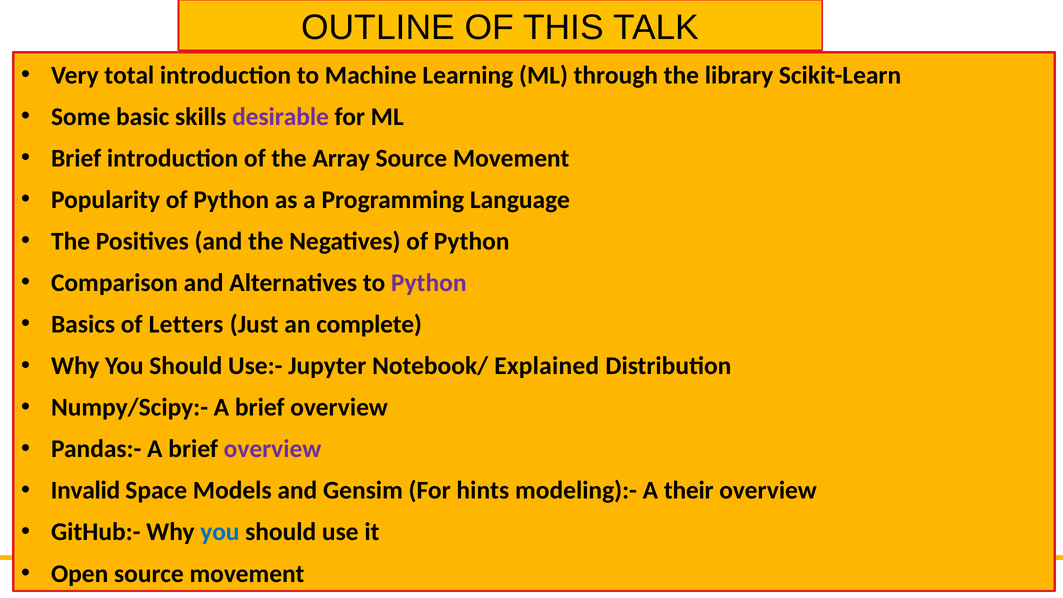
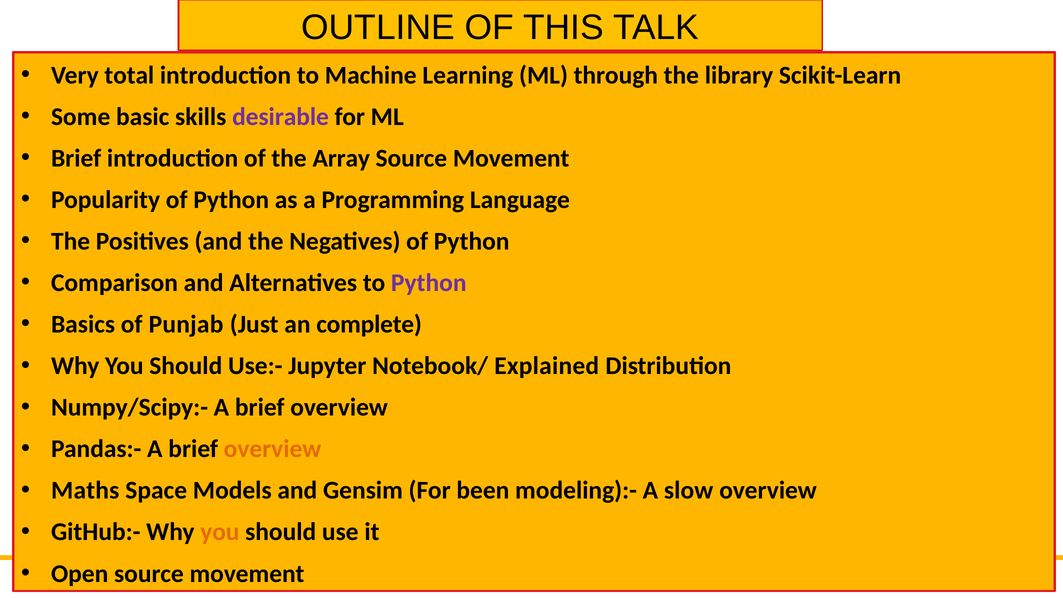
Letters: Letters -> Punjab
overview at (273, 449) colour: purple -> orange
Invalid: Invalid -> Maths
hints: hints -> been
their: their -> slow
you at (220, 532) colour: blue -> orange
